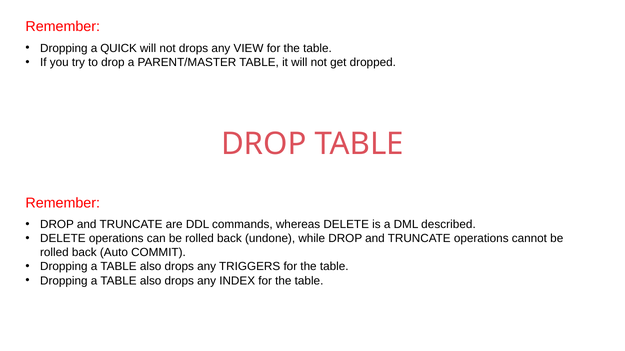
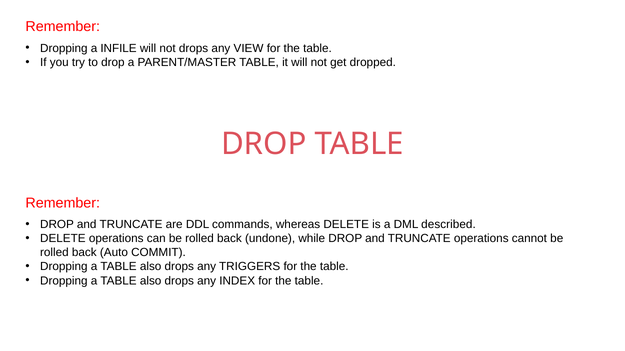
QUICK: QUICK -> INFILE
